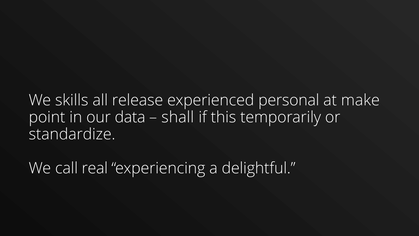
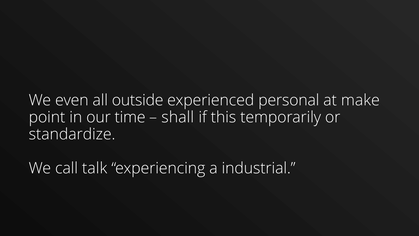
skills: skills -> even
release: release -> outside
data: data -> time
real: real -> talk
delightful: delightful -> industrial
